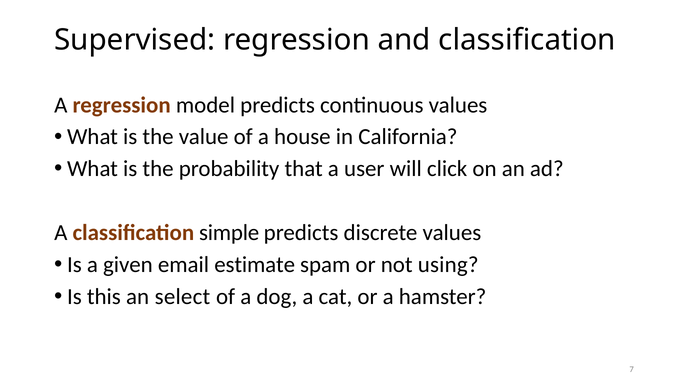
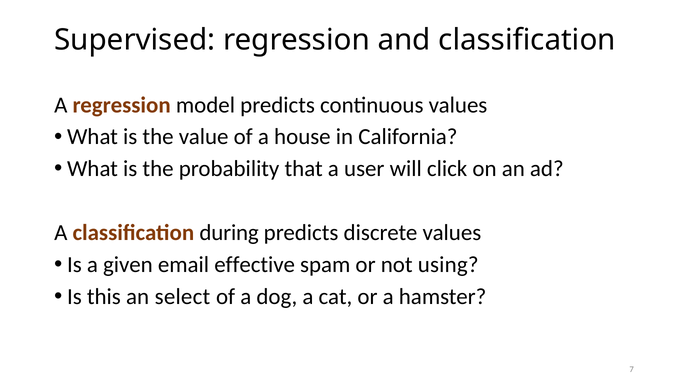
simple: simple -> during
estimate: estimate -> effective
